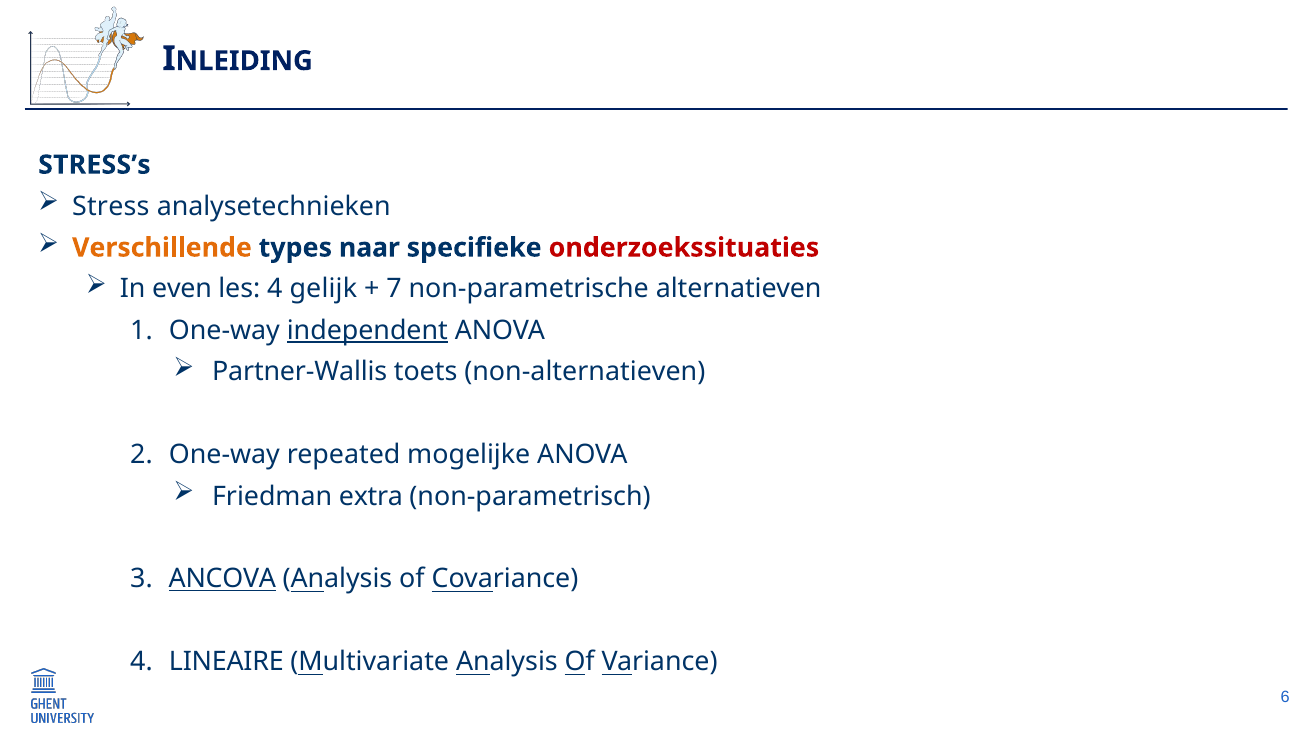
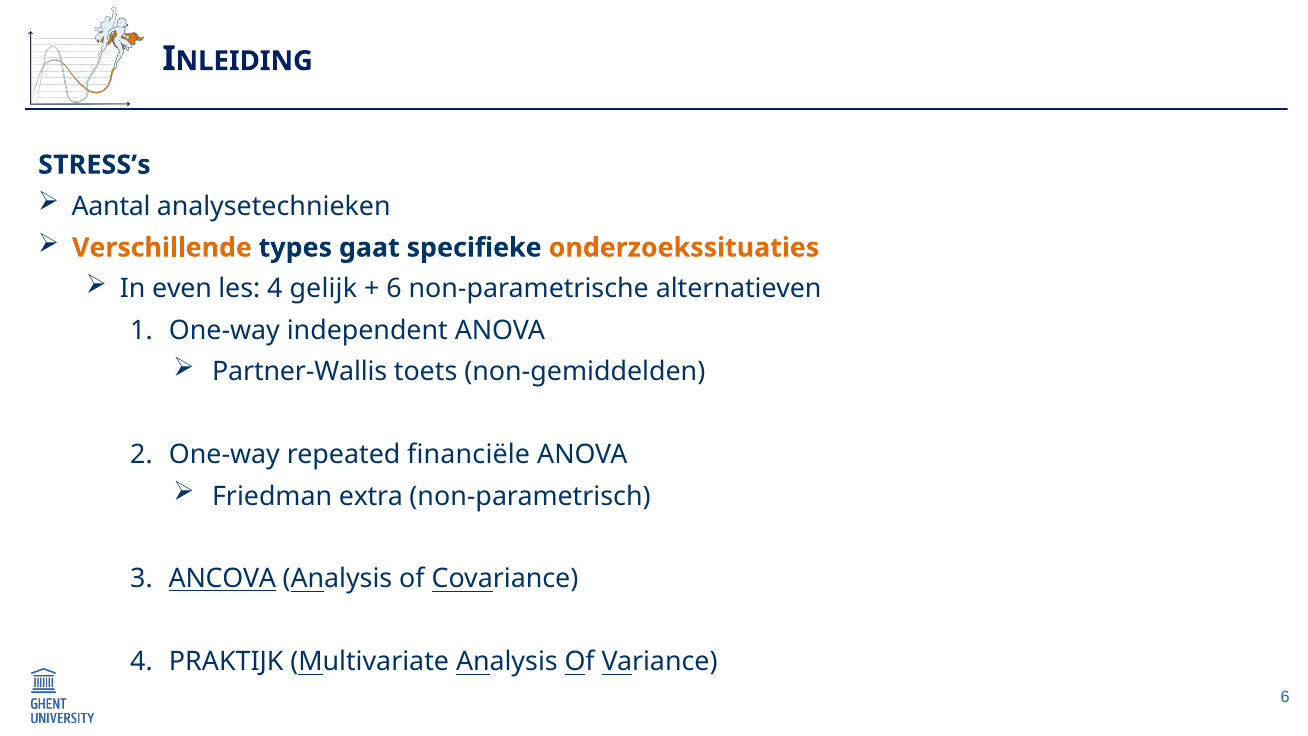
Stress: Stress -> Aantal
naar: naar -> gaat
onderzoekssituaties colour: red -> orange
7 at (394, 289): 7 -> 6
independent underline: present -> none
non-alternatieven: non-alternatieven -> non-gemiddelden
mogelijke: mogelijke -> financiële
LINEAIRE: LINEAIRE -> PRAKTIJK
